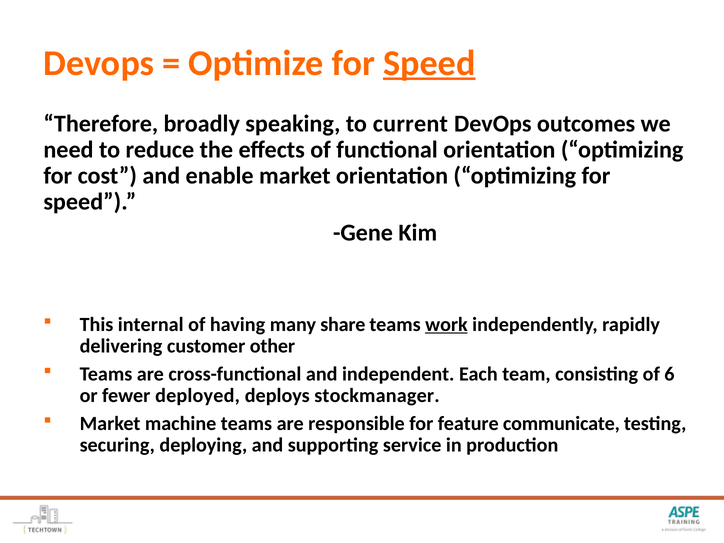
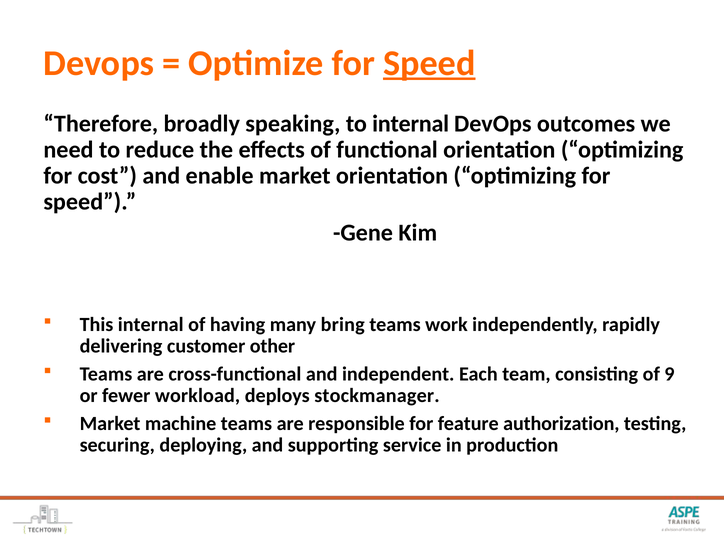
to current: current -> internal
share: share -> bring
work underline: present -> none
6: 6 -> 9
deployed: deployed -> workload
communicate: communicate -> authorization
